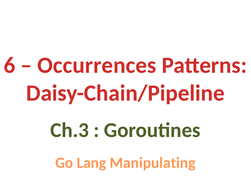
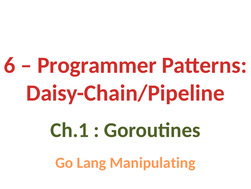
Occurrences: Occurrences -> Programmer
Ch.3: Ch.3 -> Ch.1
